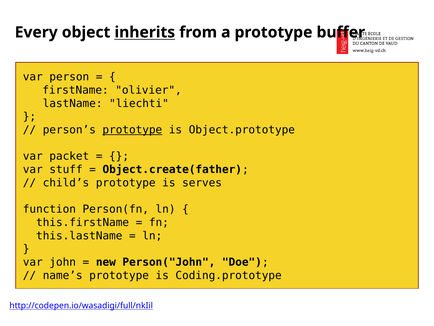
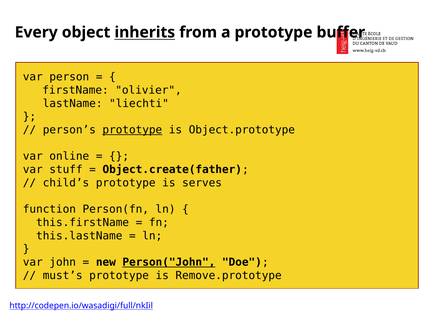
packet: packet -> online
Person("John underline: none -> present
name’s: name’s -> must’s
Coding.prototype: Coding.prototype -> Remove.prototype
